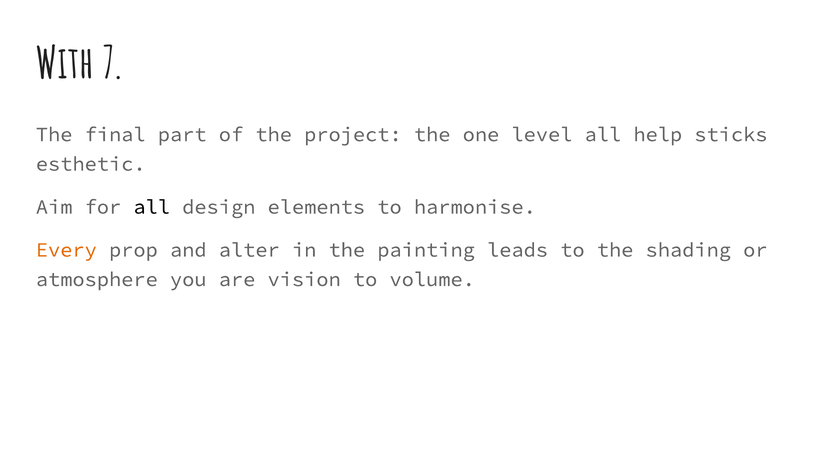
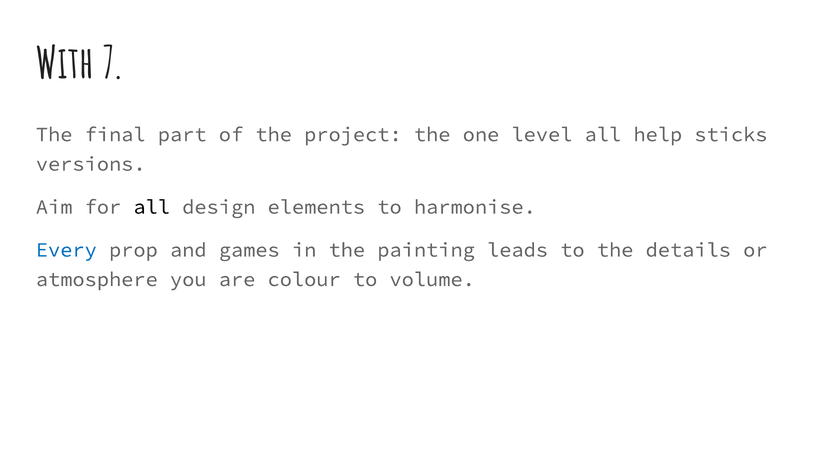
esthetic: esthetic -> versions
Every colour: orange -> blue
alter: alter -> games
shading: shading -> details
vision: vision -> colour
